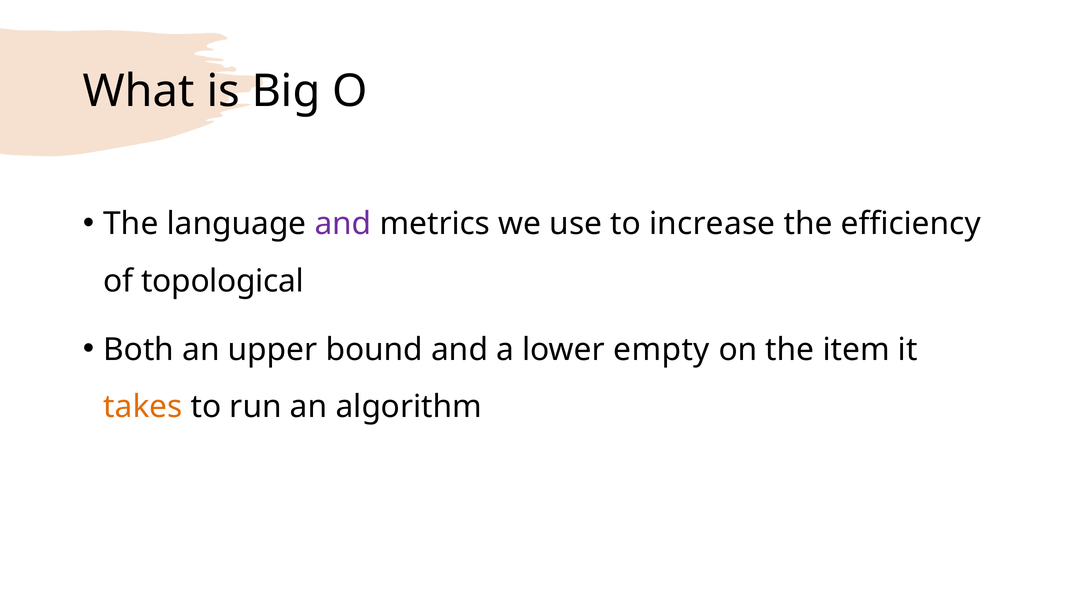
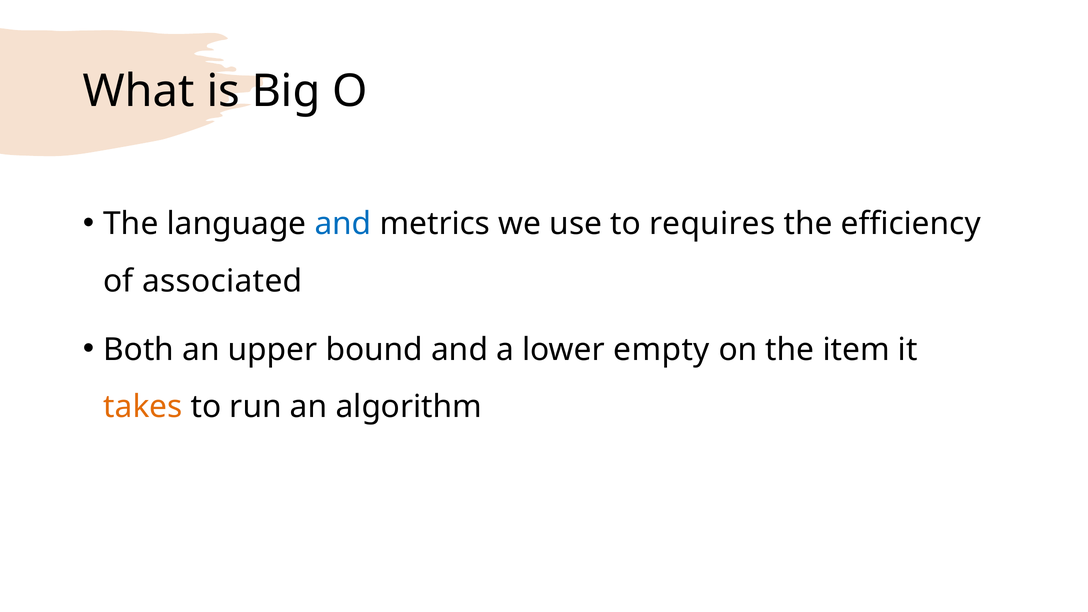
and at (343, 224) colour: purple -> blue
increase: increase -> requires
topological: topological -> associated
